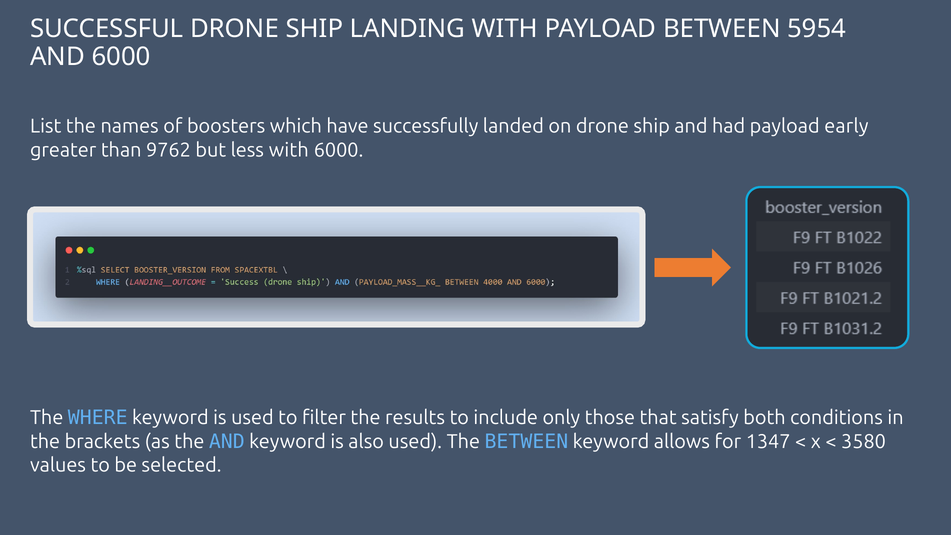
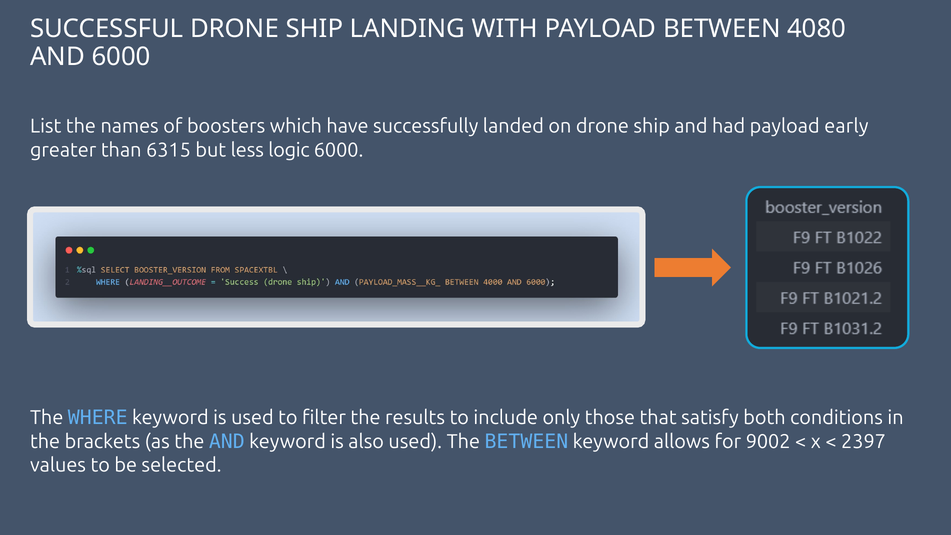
5954: 5954 -> 4080
9762: 9762 -> 6315
less with: with -> logic
1347: 1347 -> 9002
3580: 3580 -> 2397
